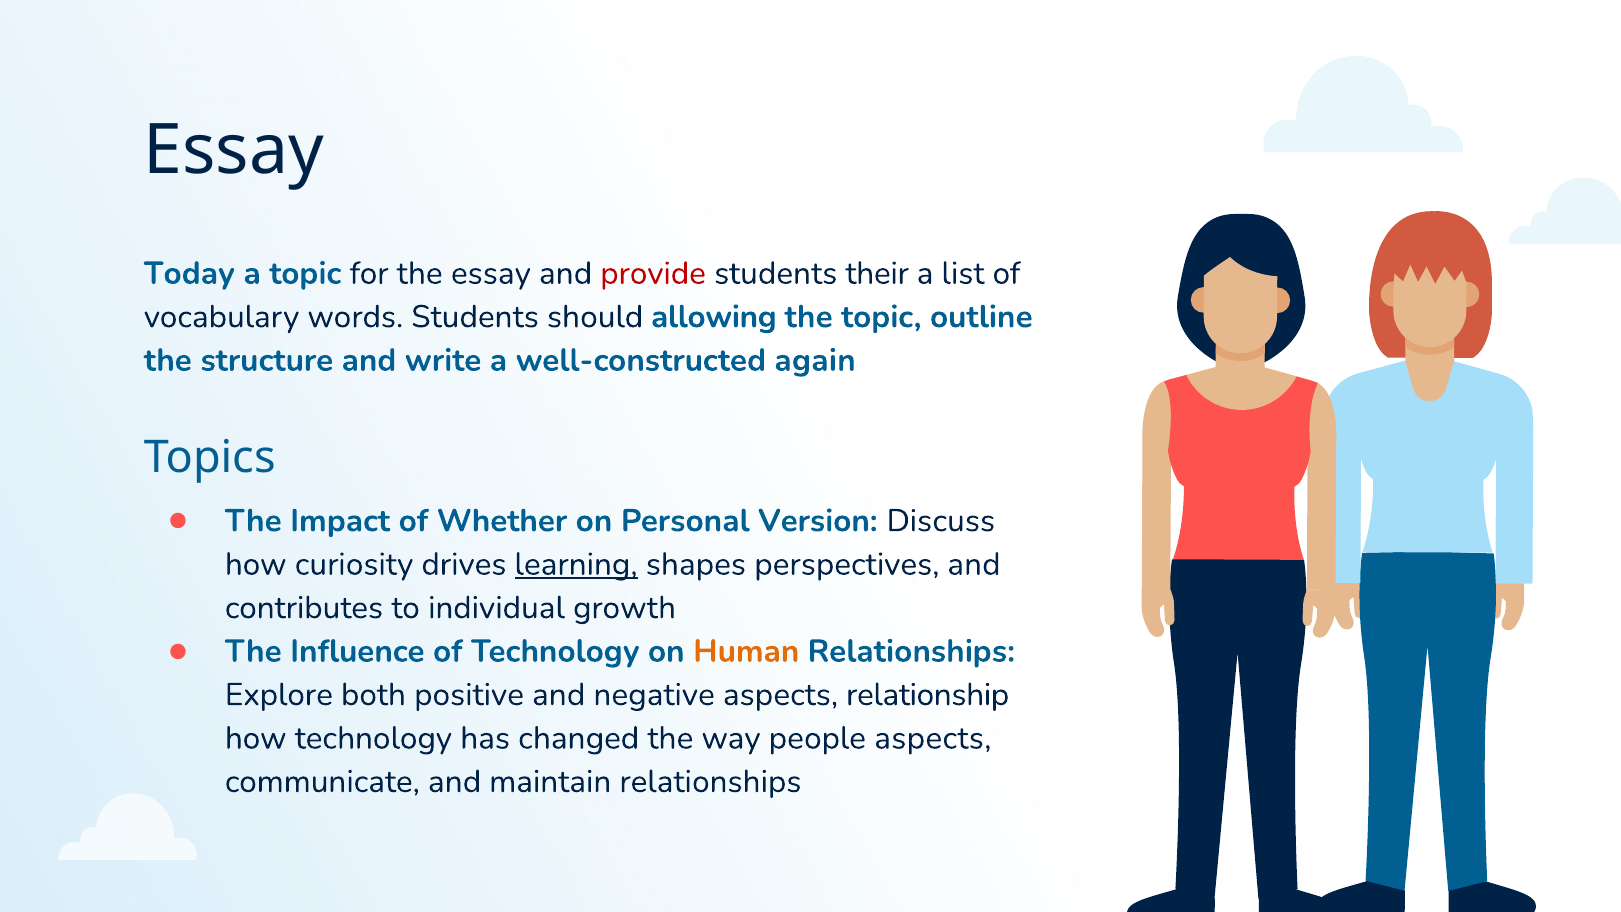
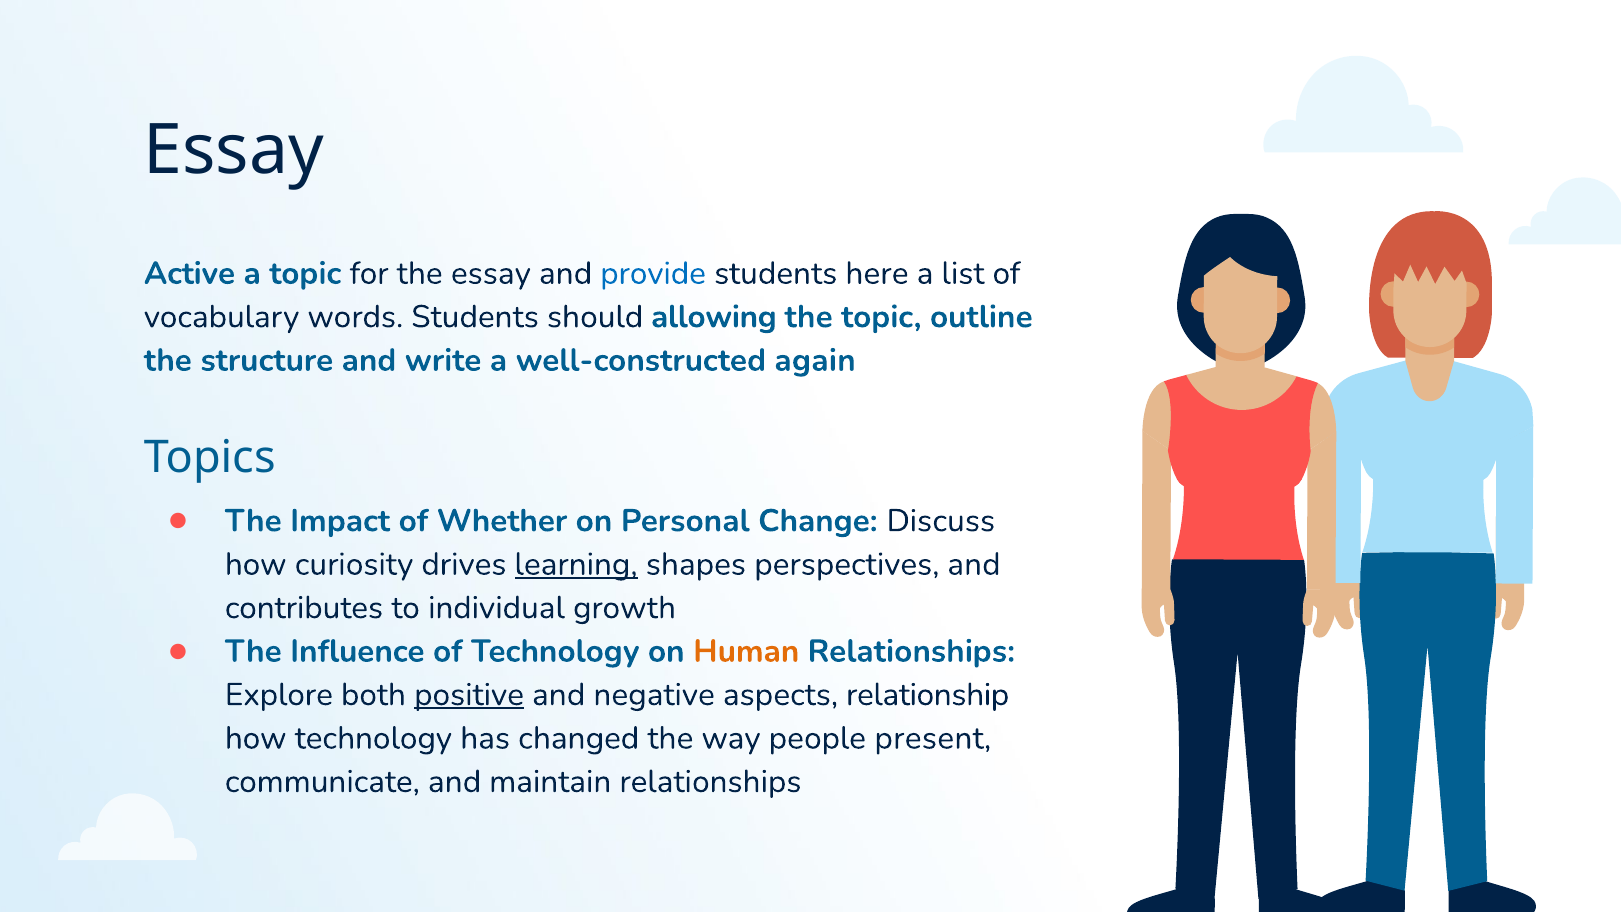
Today: Today -> Active
provide colour: red -> blue
their: their -> here
Version: Version -> Change
positive underline: none -> present
people aspects: aspects -> present
